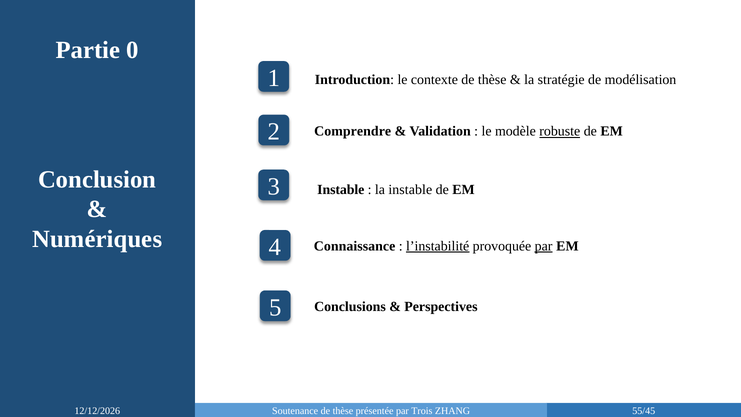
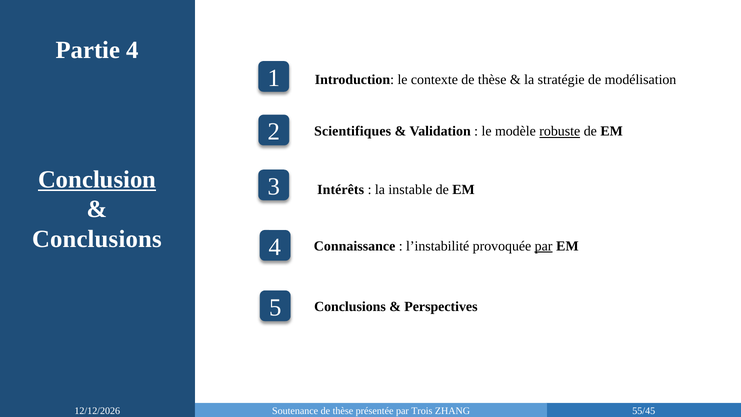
Partie 0: 0 -> 4
Comprendre: Comprendre -> Scientifiques
Conclusion underline: none -> present
Instable at (341, 190): Instable -> Intérêts
Numériques at (97, 239): Numériques -> Conclusions
l’instabilité underline: present -> none
